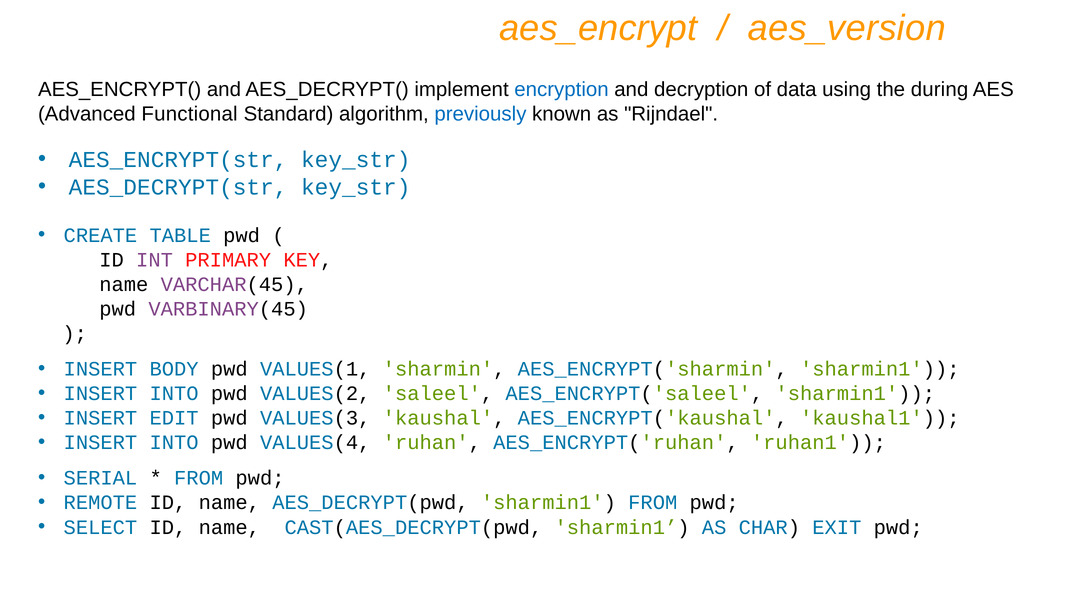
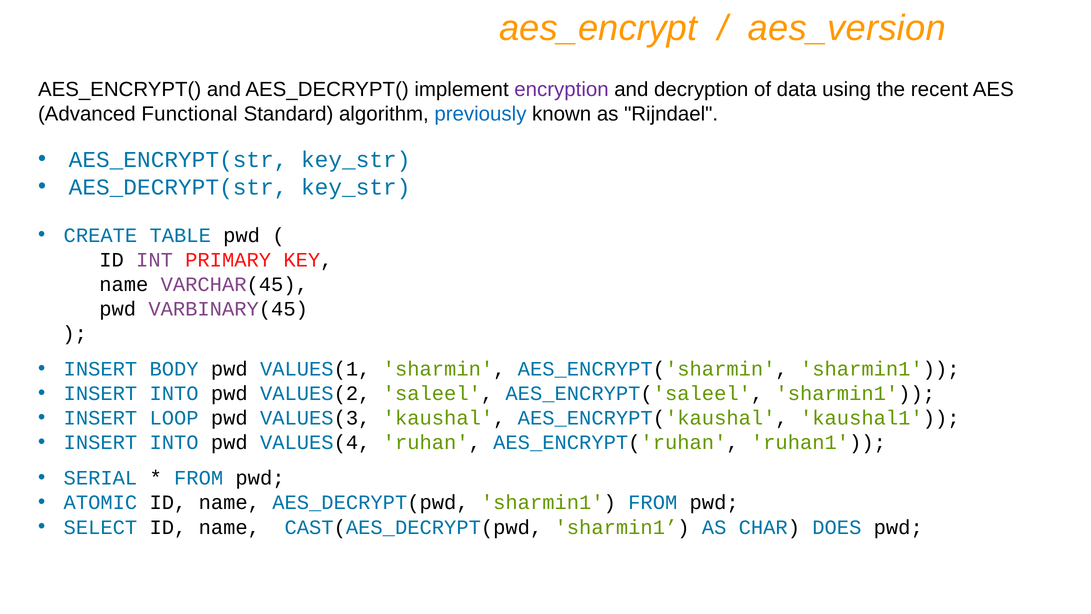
encryption colour: blue -> purple
during: during -> recent
EDIT: EDIT -> LOOP
REMOTE: REMOTE -> ATOMIC
EXIT: EXIT -> DOES
